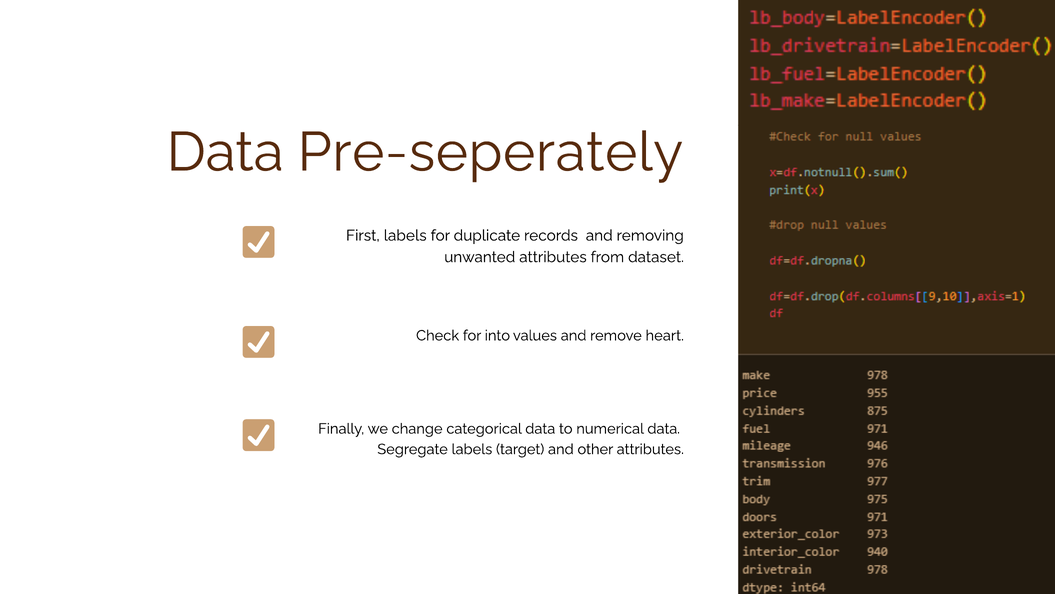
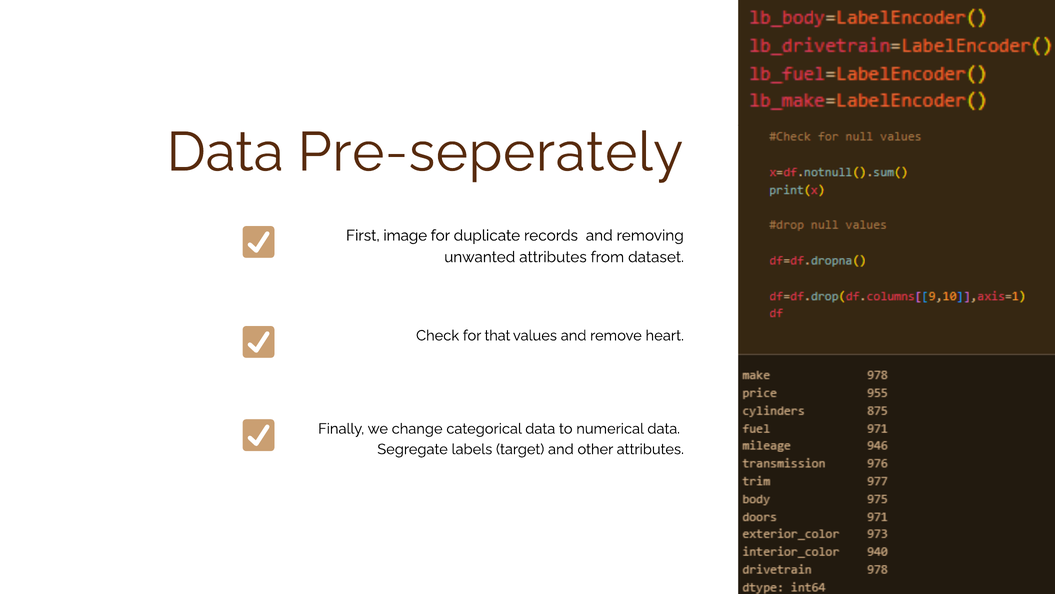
First labels: labels -> image
into: into -> that
